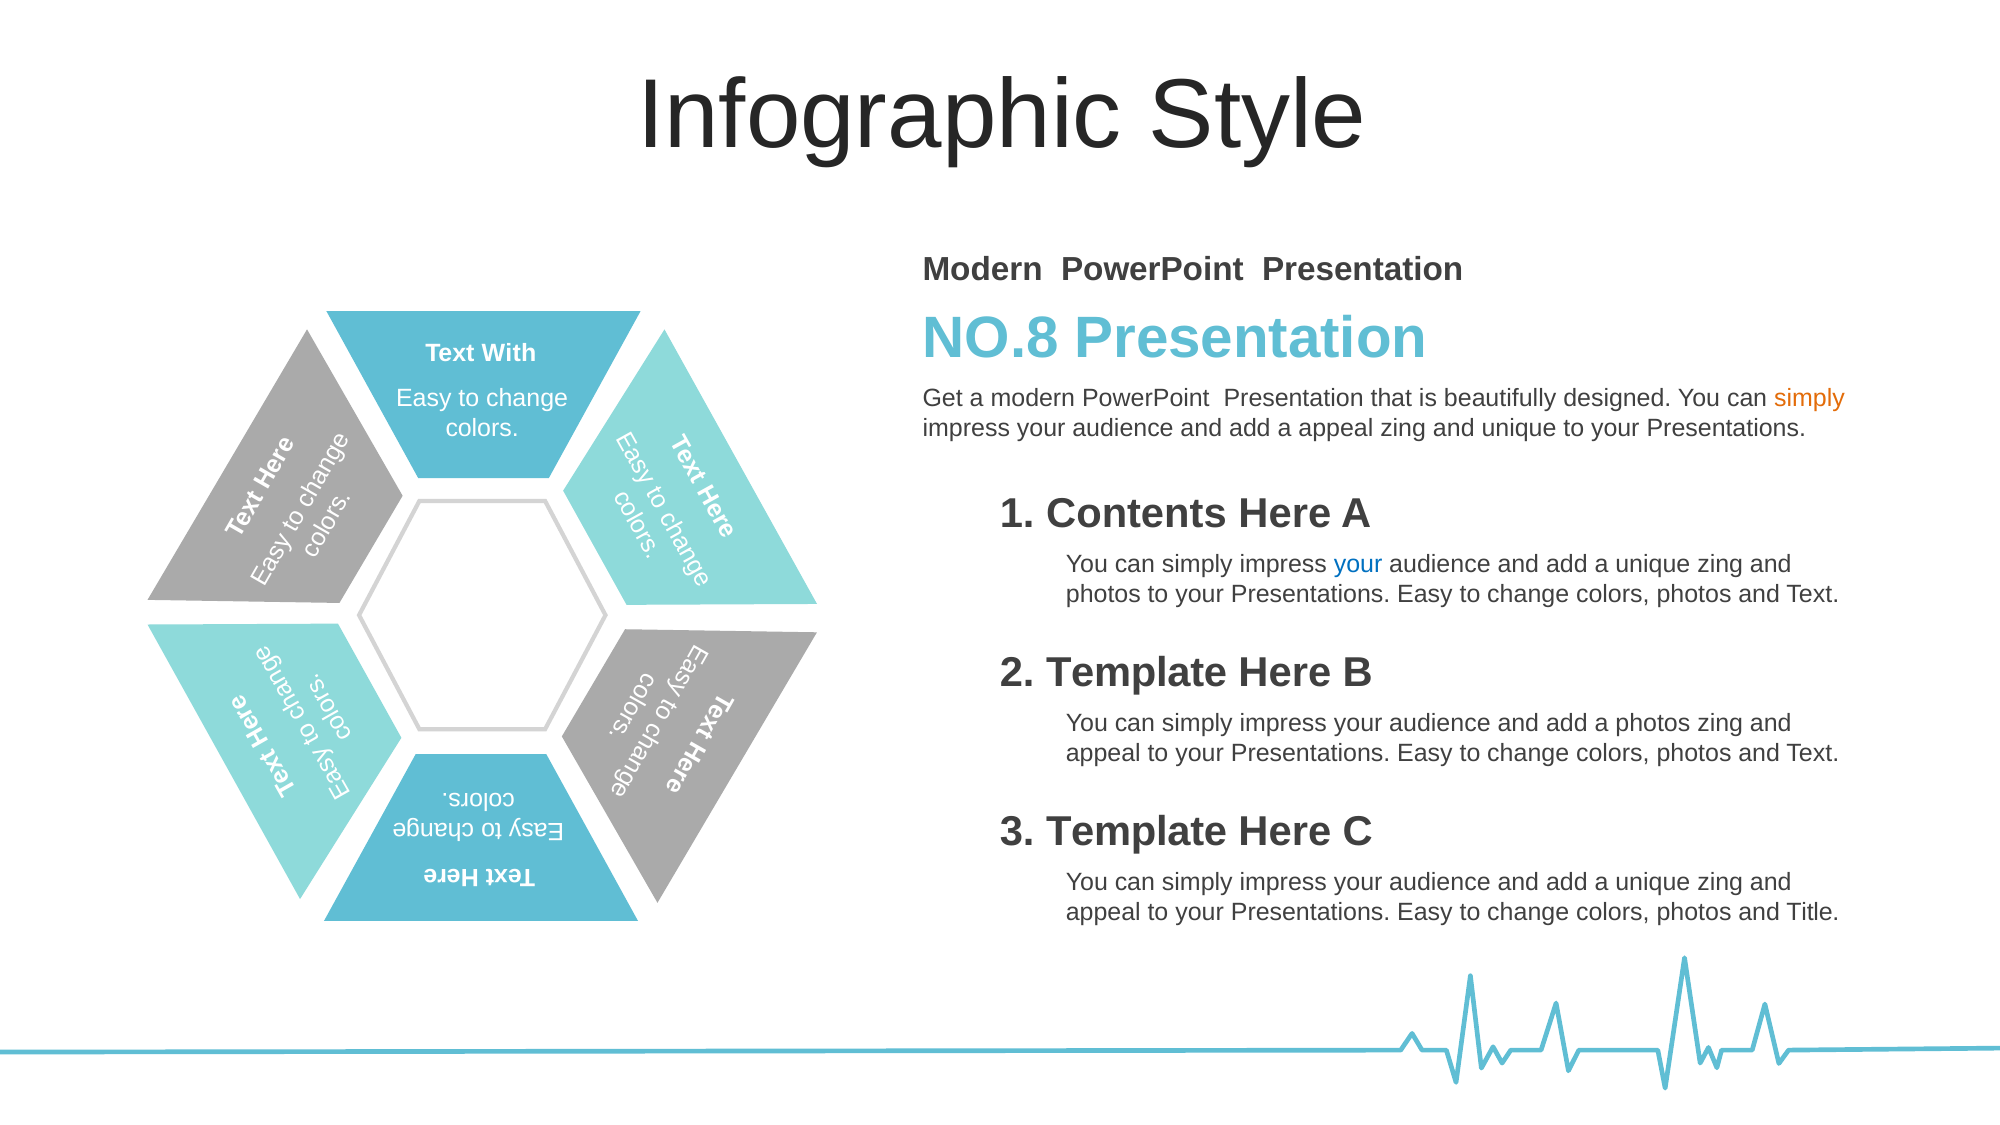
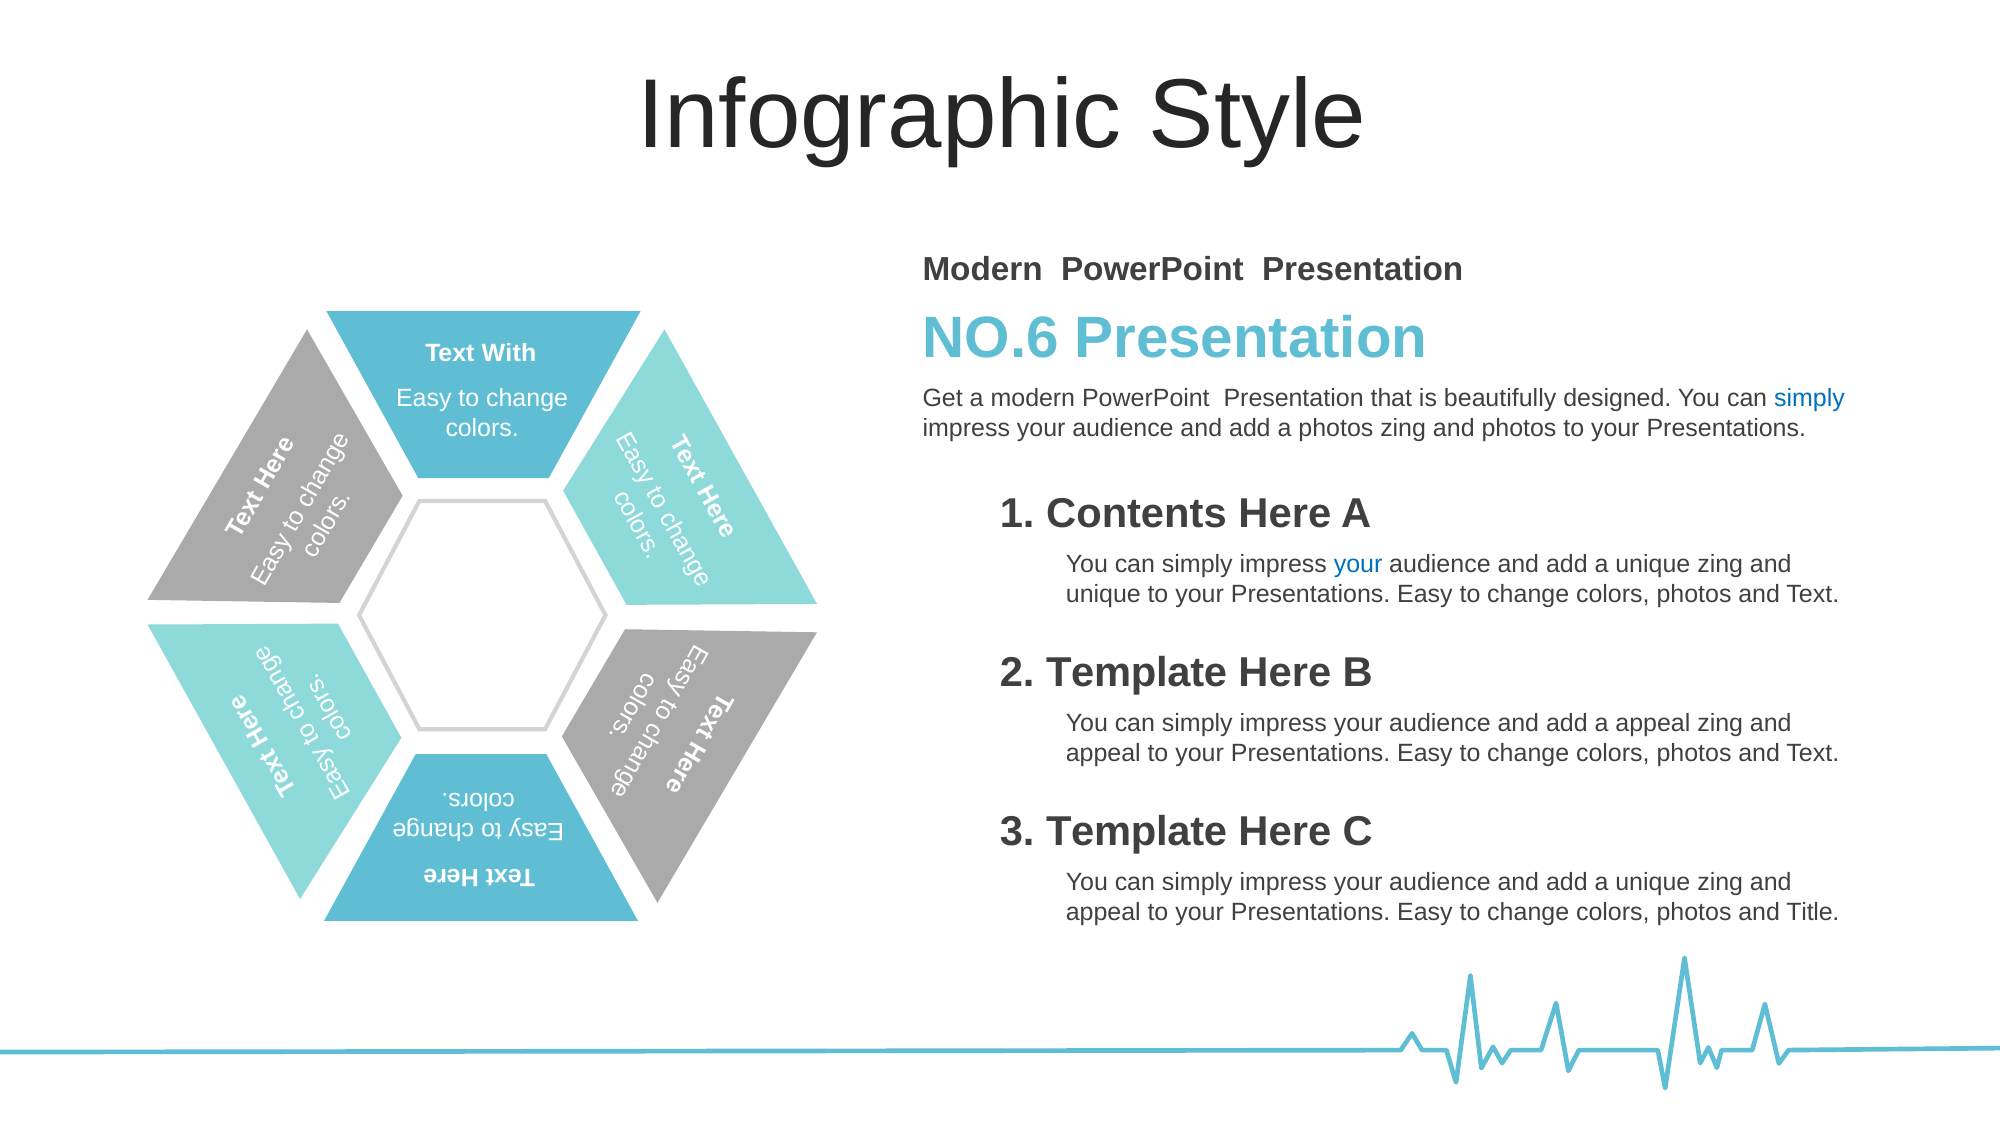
NO.8: NO.8 -> NO.6
simply at (1810, 398) colour: orange -> blue
a appeal: appeal -> photos
and unique: unique -> photos
photos at (1103, 595): photos -> unique
a photos: photos -> appeal
